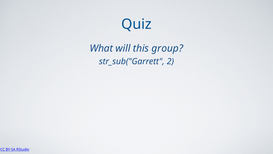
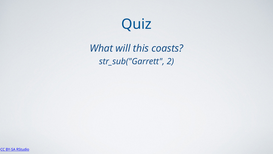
group: group -> coasts
